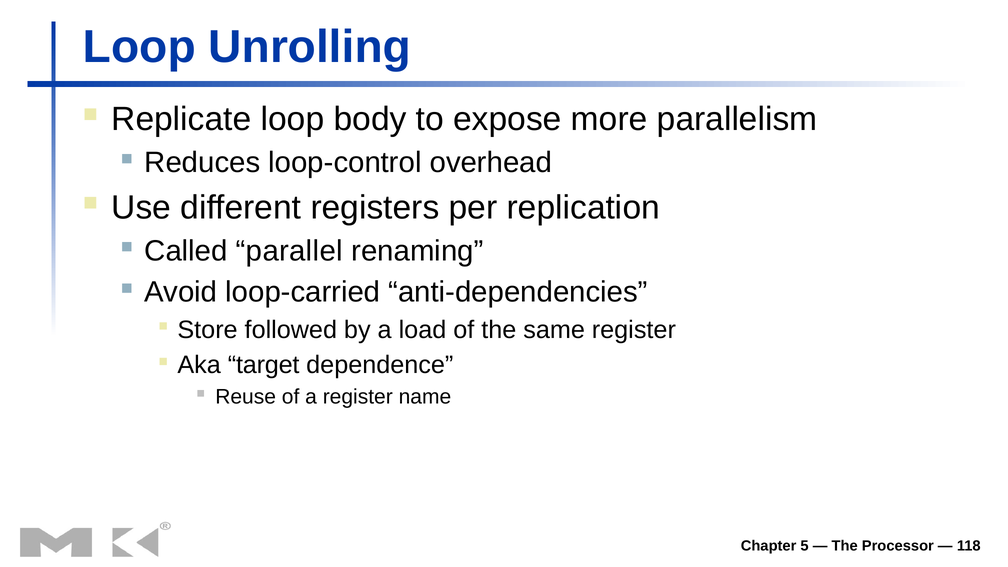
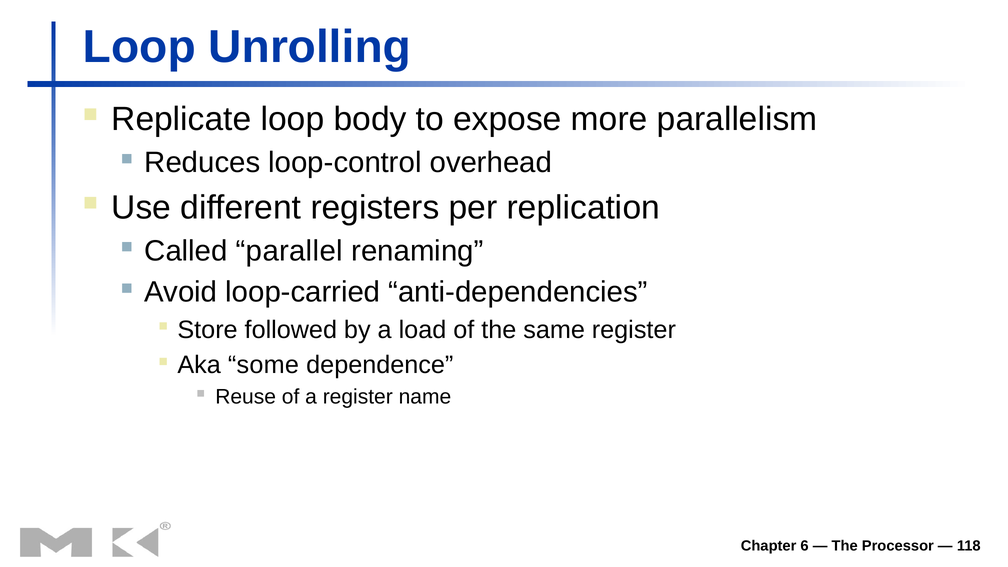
target: target -> some
5: 5 -> 6
